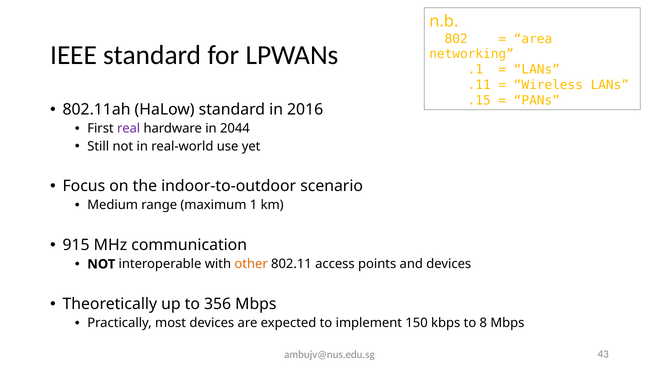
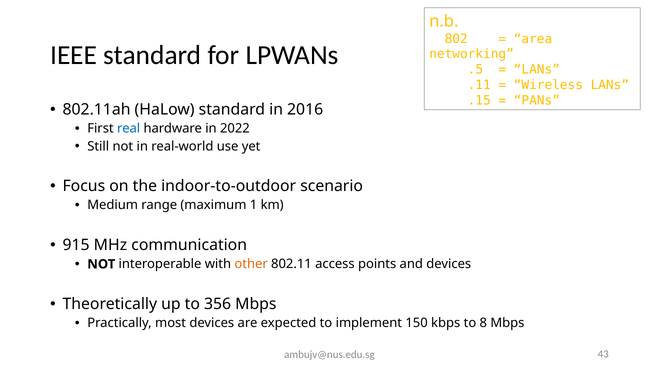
.1: .1 -> .5
real colour: purple -> blue
2044: 2044 -> 2022
